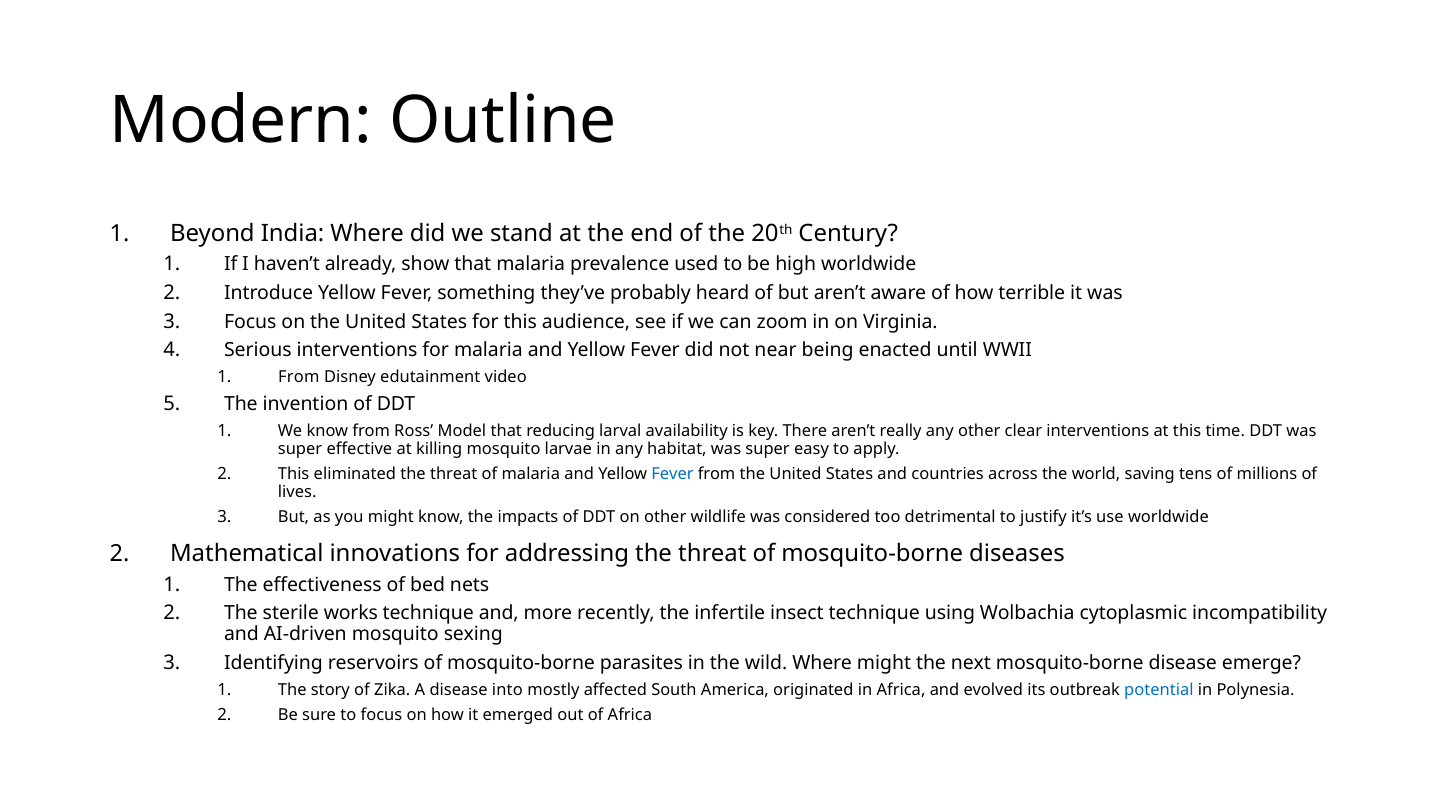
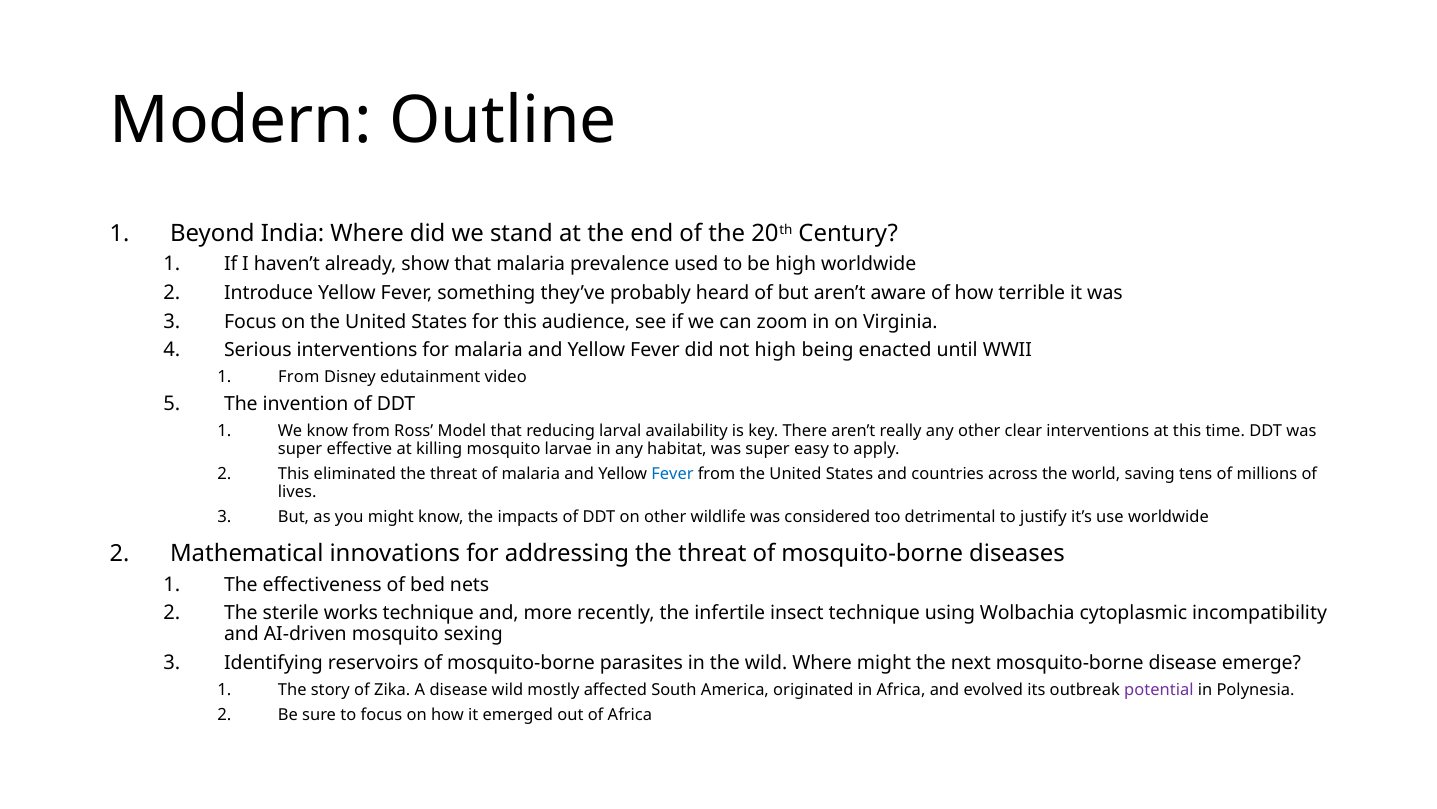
not near: near -> high
disease into: into -> wild
potential colour: blue -> purple
